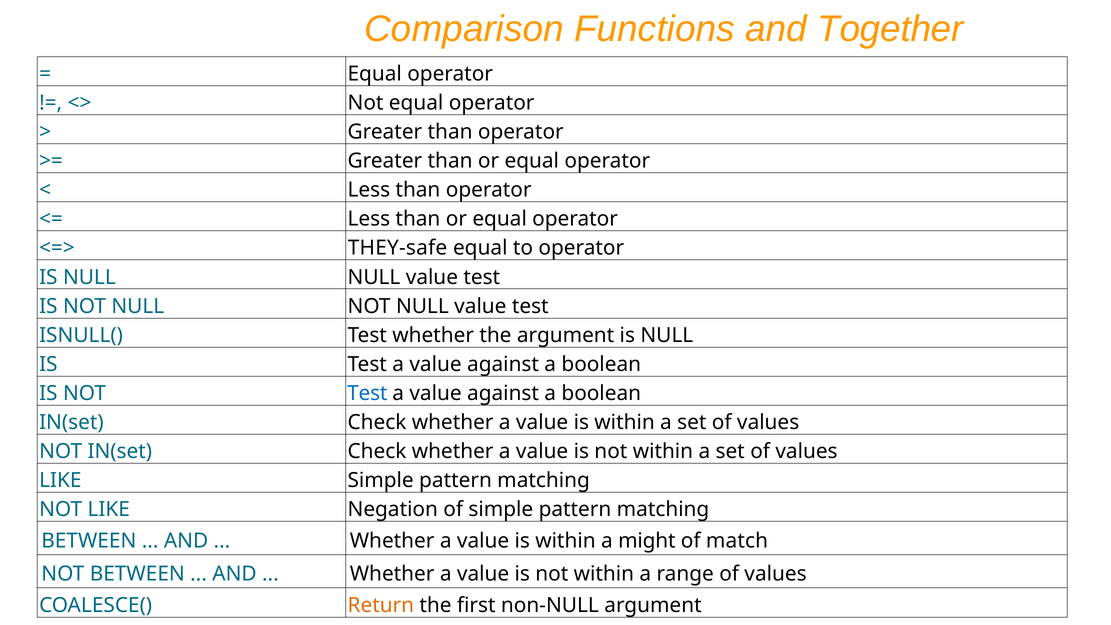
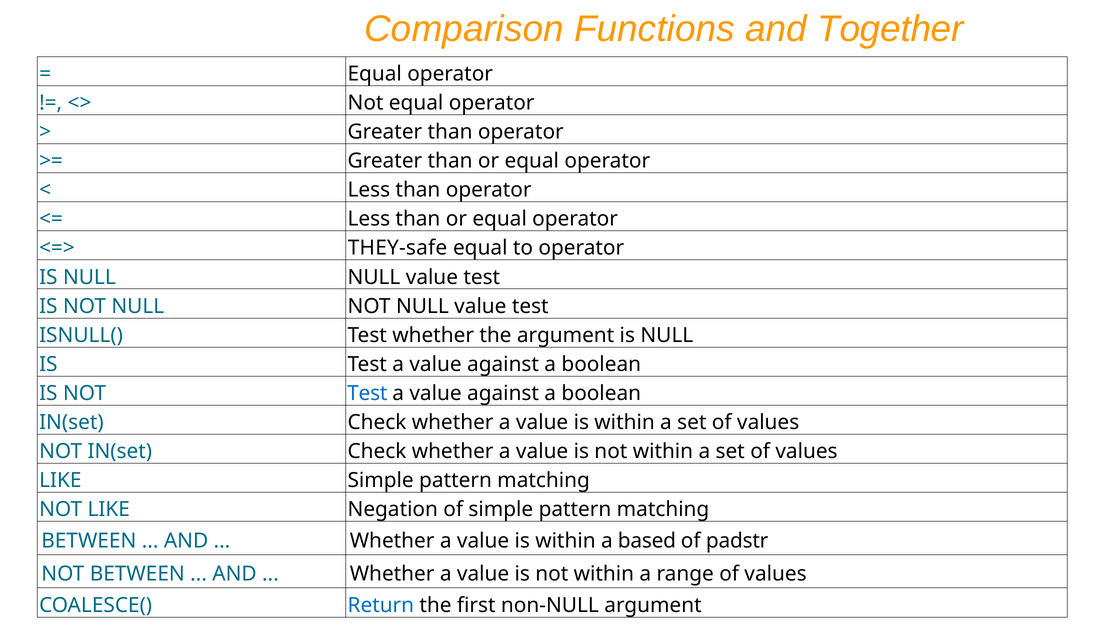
might: might -> based
match: match -> padstr
Return colour: orange -> blue
